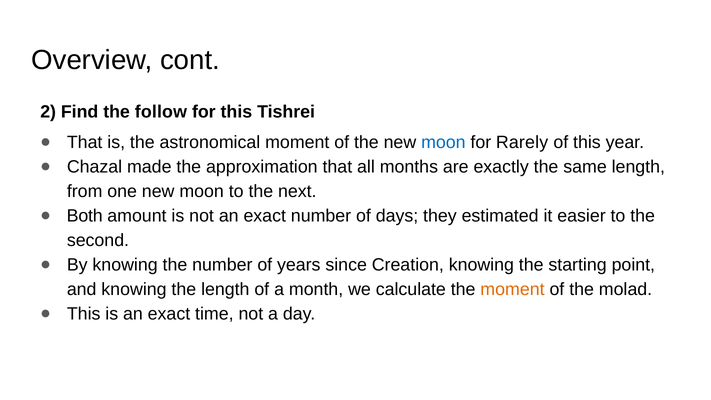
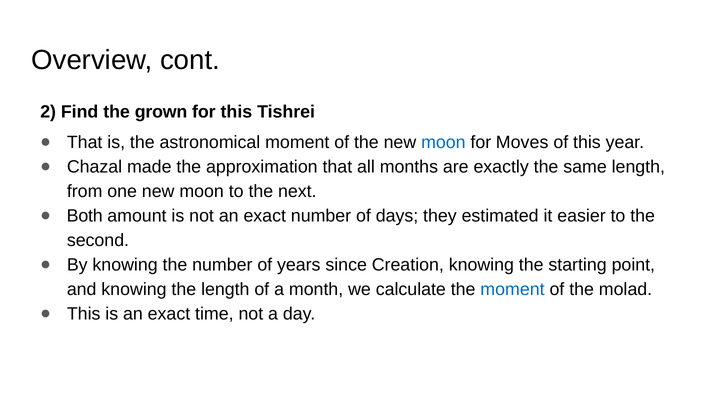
follow: follow -> grown
Rarely: Rarely -> Moves
moment at (512, 289) colour: orange -> blue
